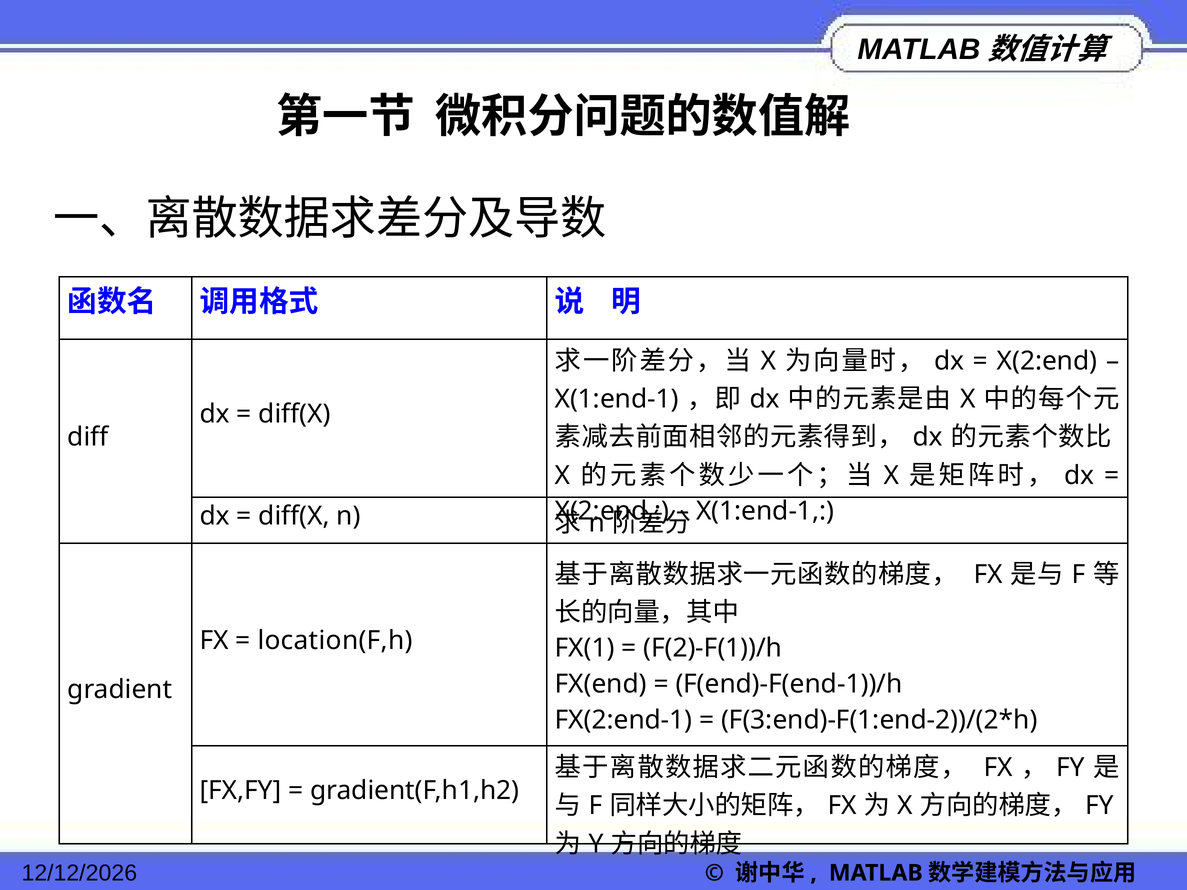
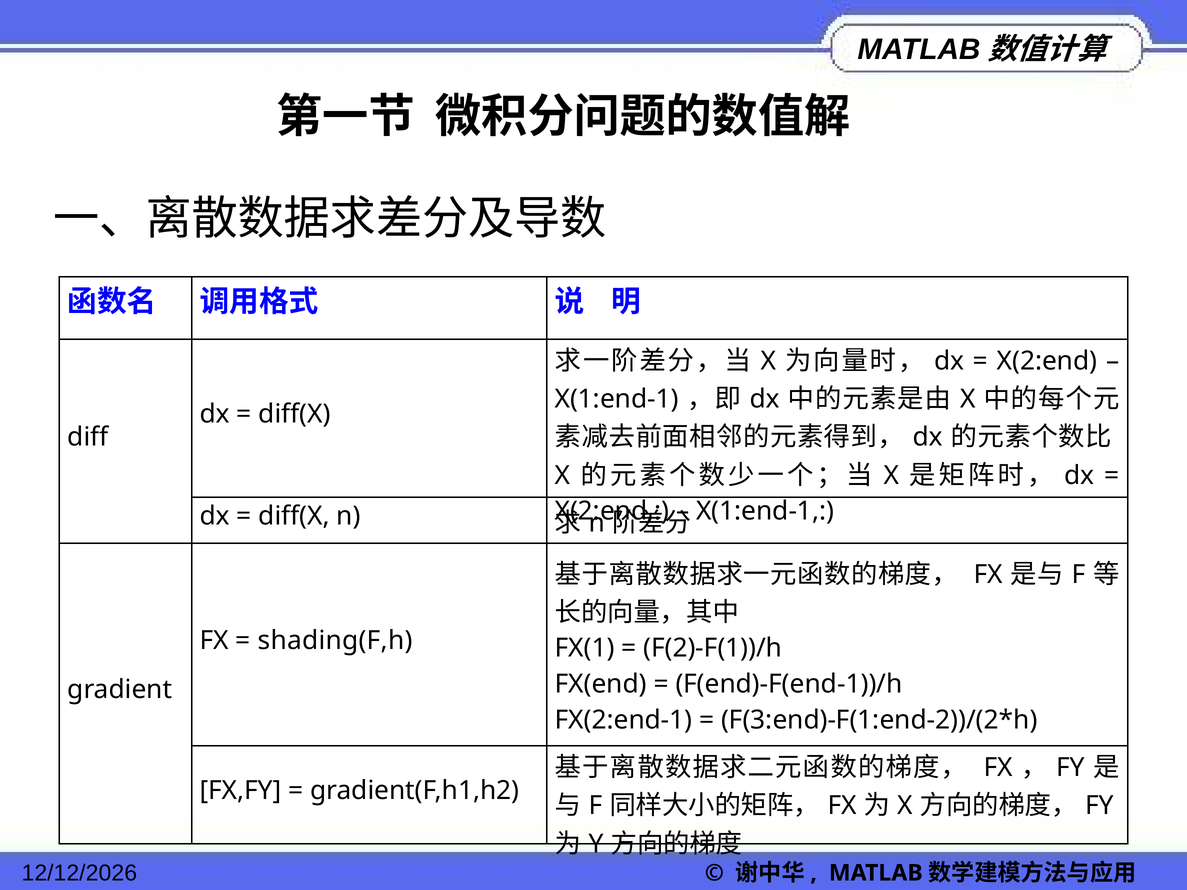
location(F,h: location(F,h -> shading(F,h
